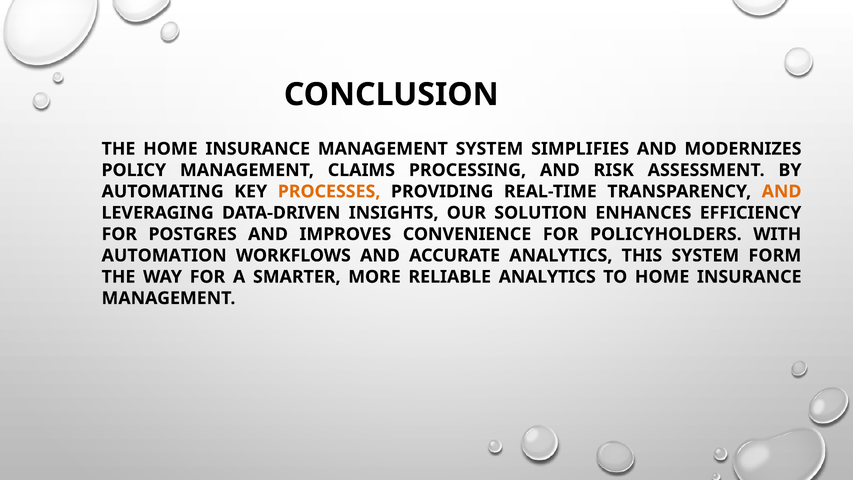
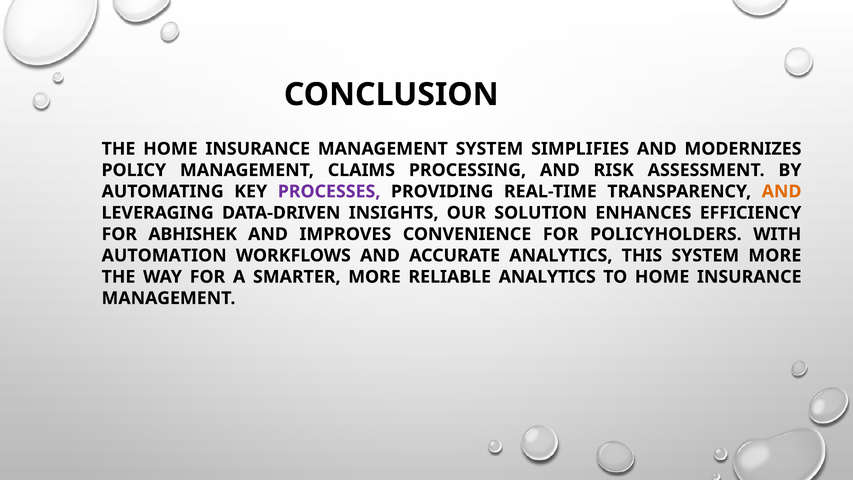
PROCESSES colour: orange -> purple
POSTGRES: POSTGRES -> ABHISHEK
SYSTEM FORM: FORM -> MORE
